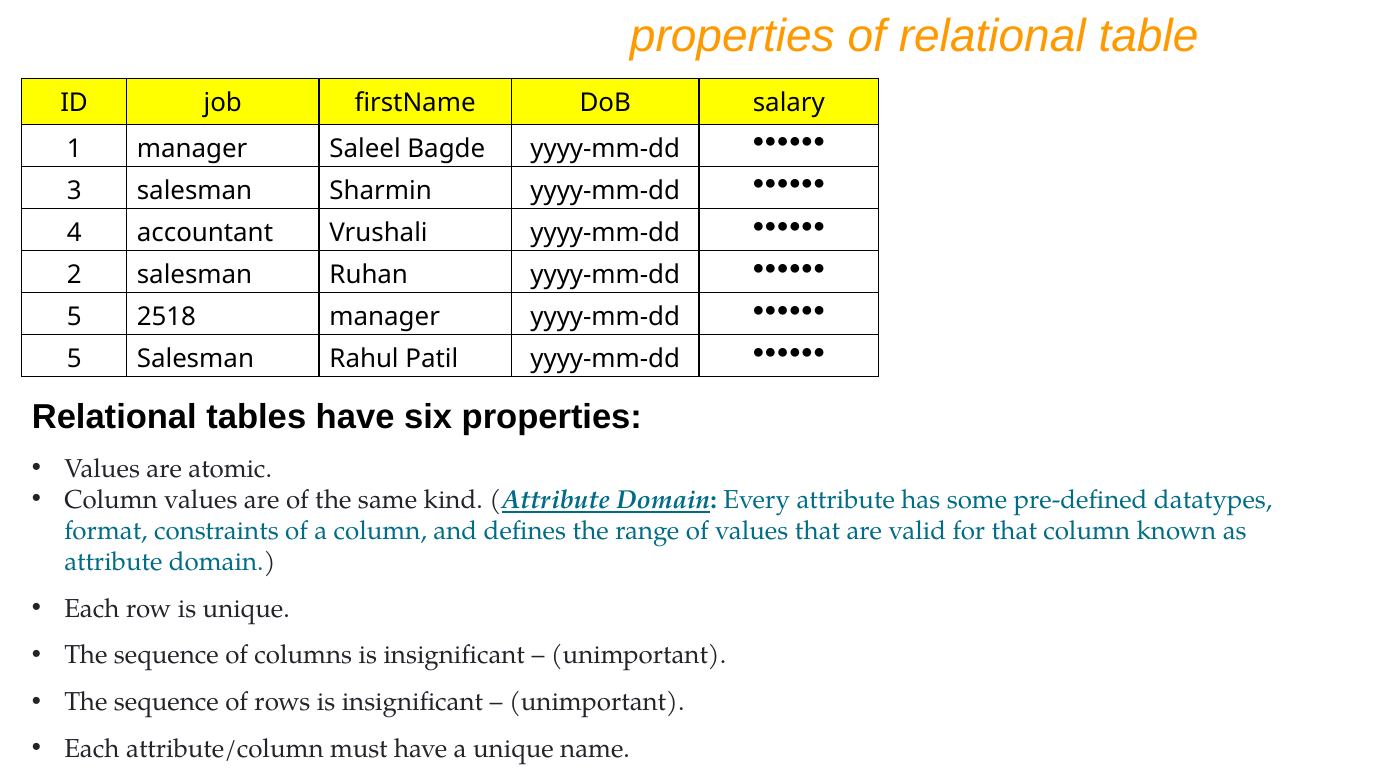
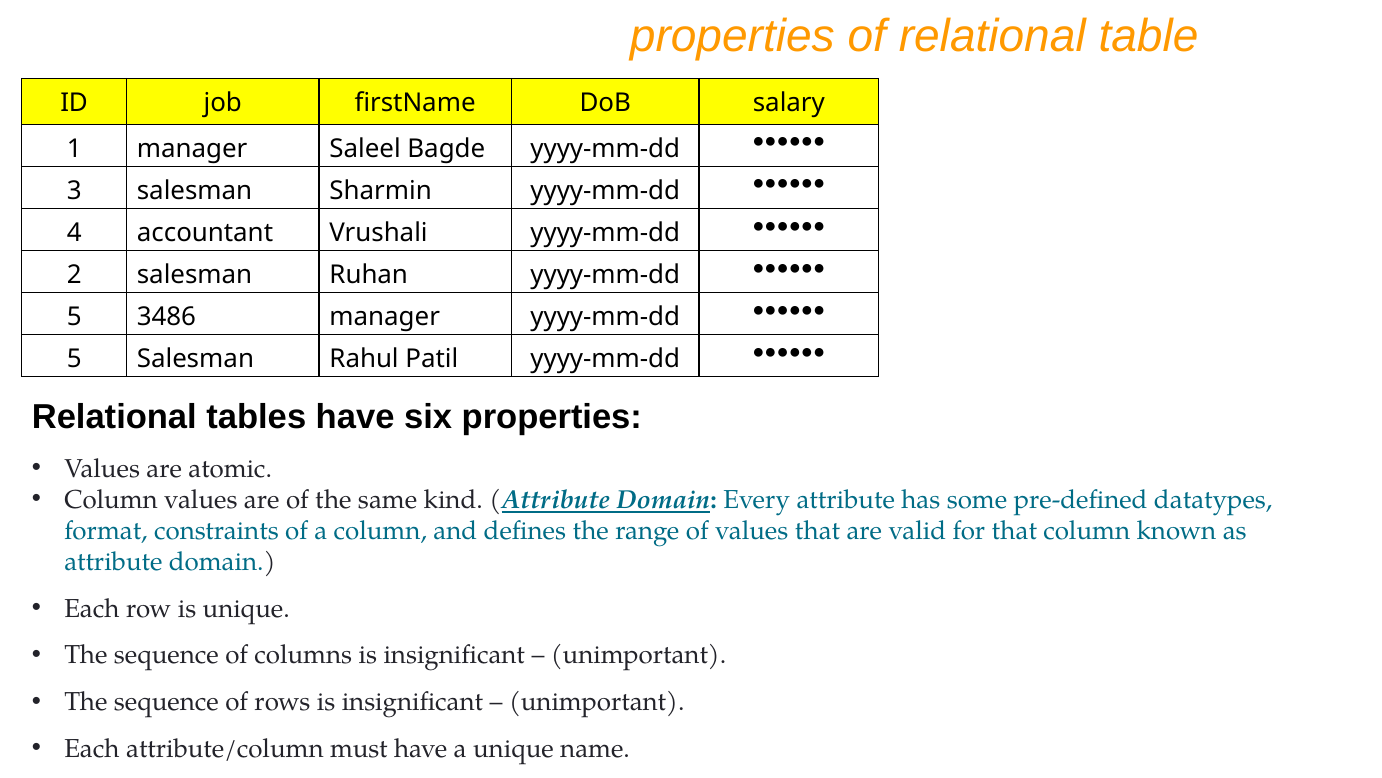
2518: 2518 -> 3486
